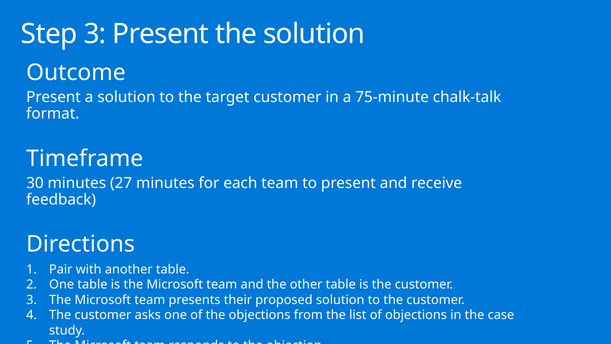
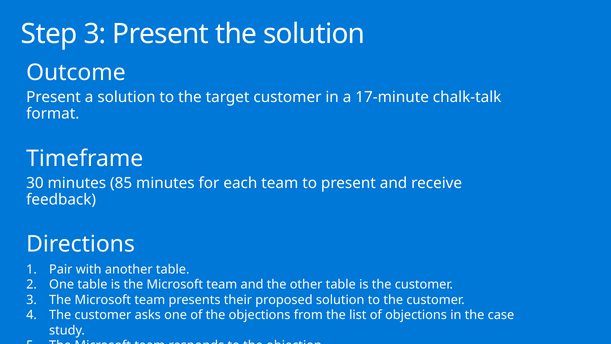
75-minute: 75-minute -> 17-minute
27: 27 -> 85
